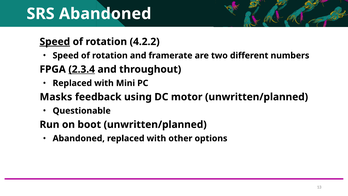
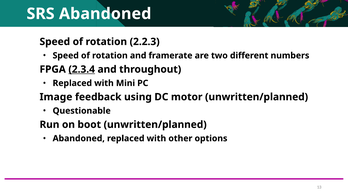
Speed at (55, 42) underline: present -> none
4.2.2: 4.2.2 -> 2.2.3
Masks: Masks -> Image
